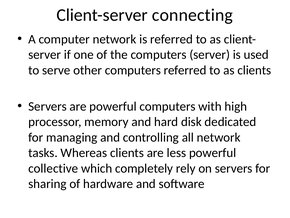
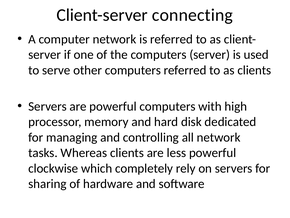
collective: collective -> clockwise
